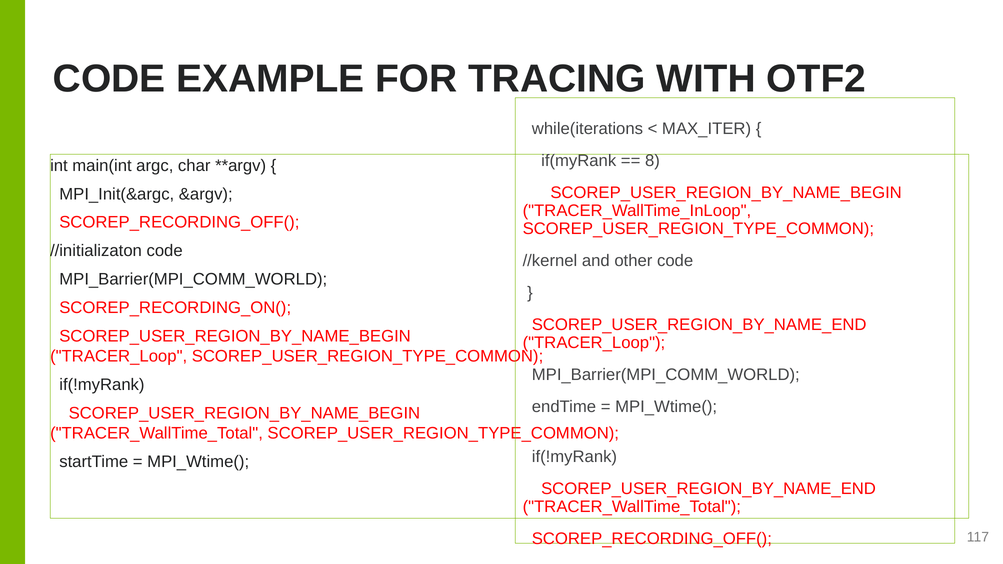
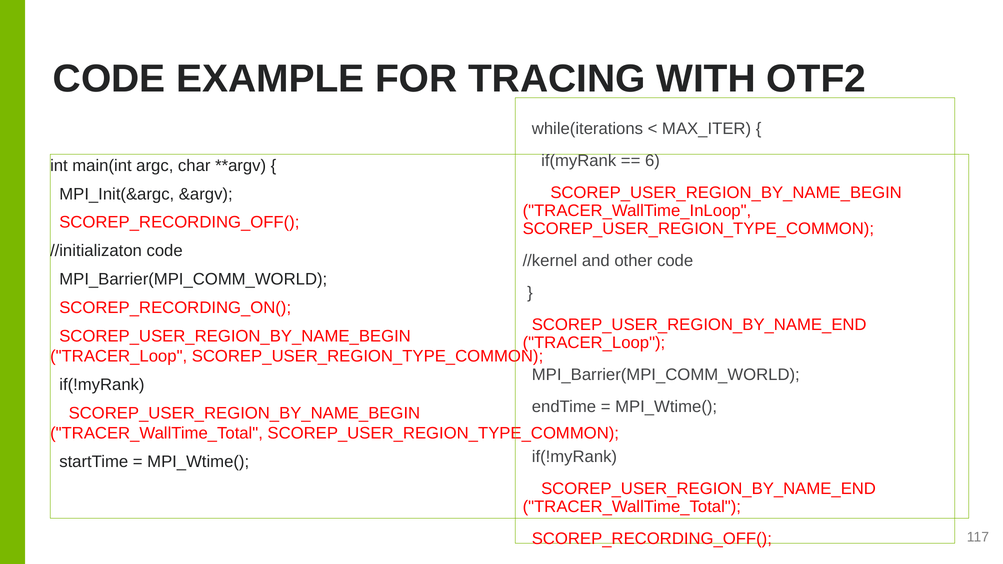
8: 8 -> 6
